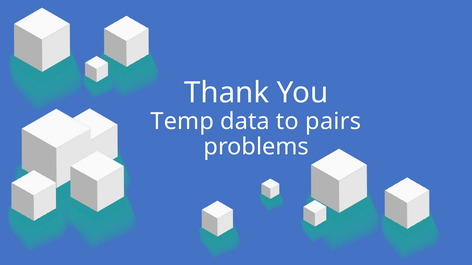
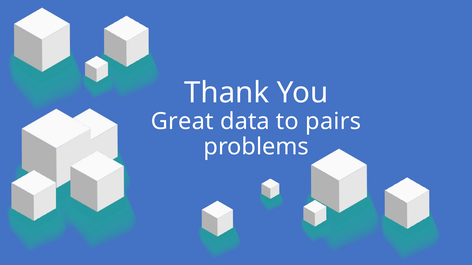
Temp: Temp -> Great
